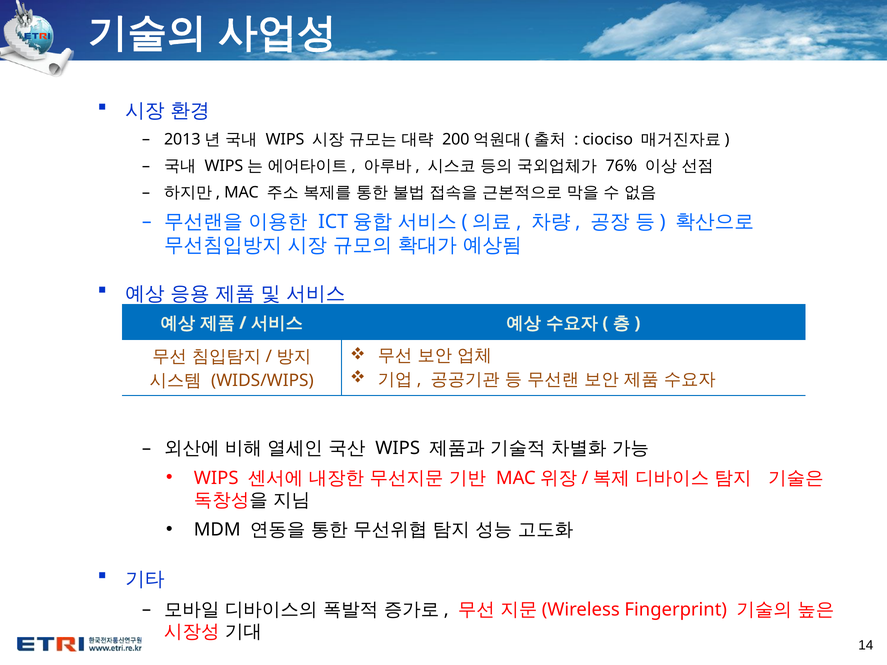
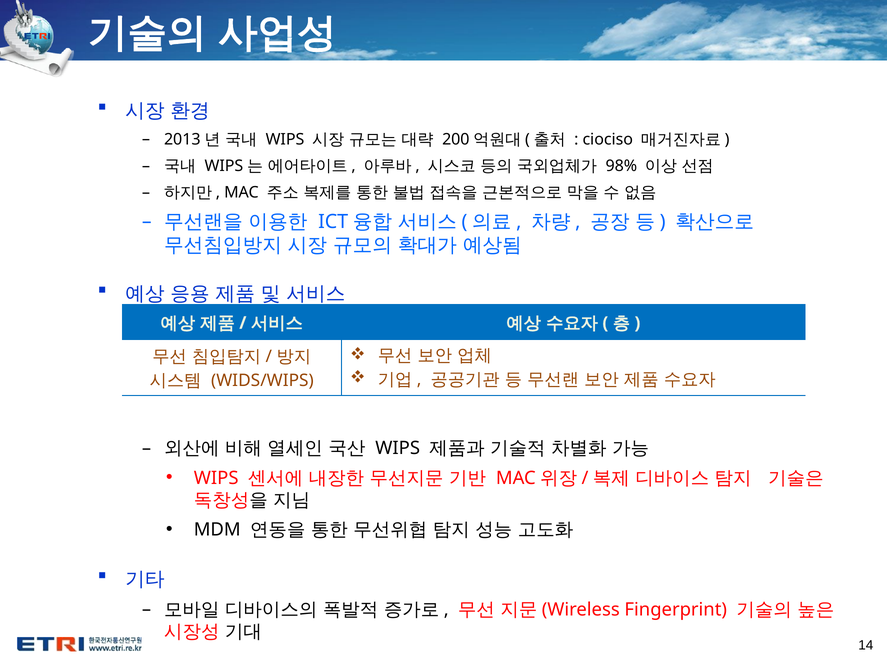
76%: 76% -> 98%
